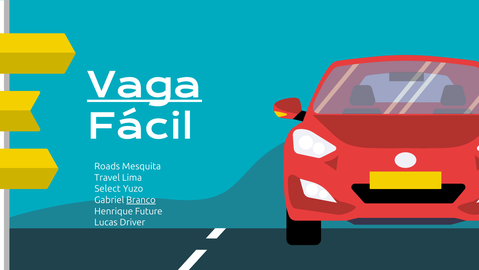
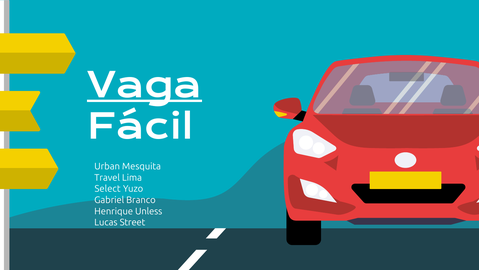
Roads: Roads -> Urban
Branco underline: present -> none
Future: Future -> Unless
Driver: Driver -> Street
